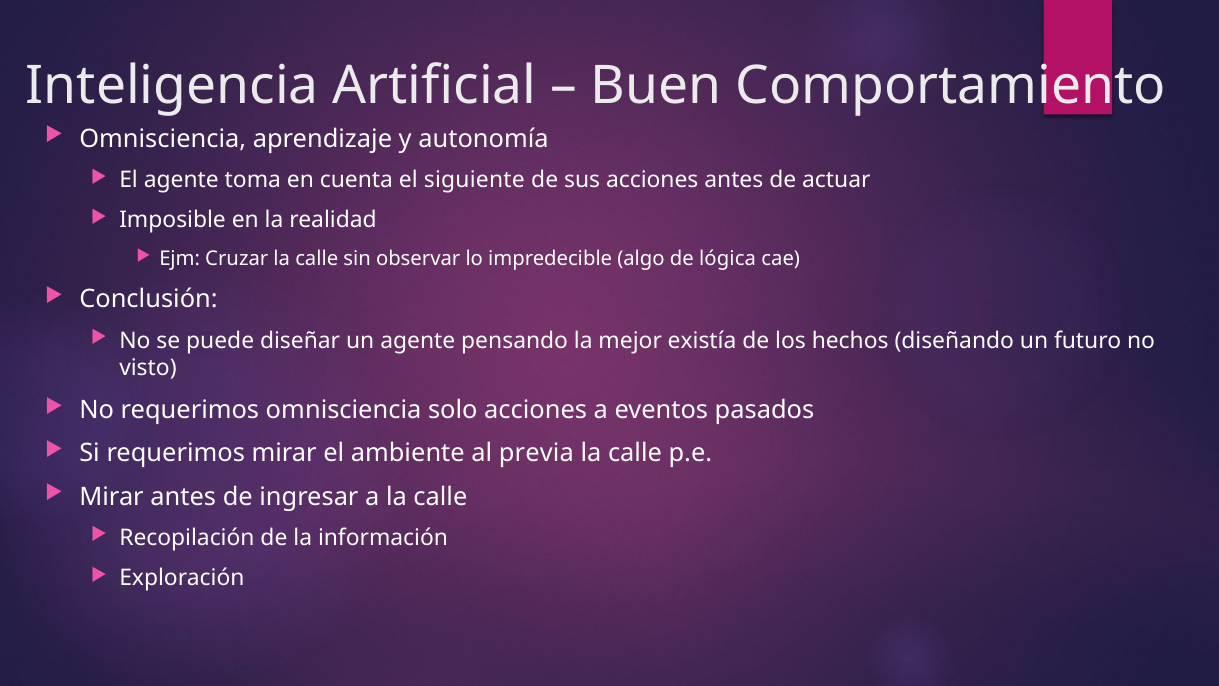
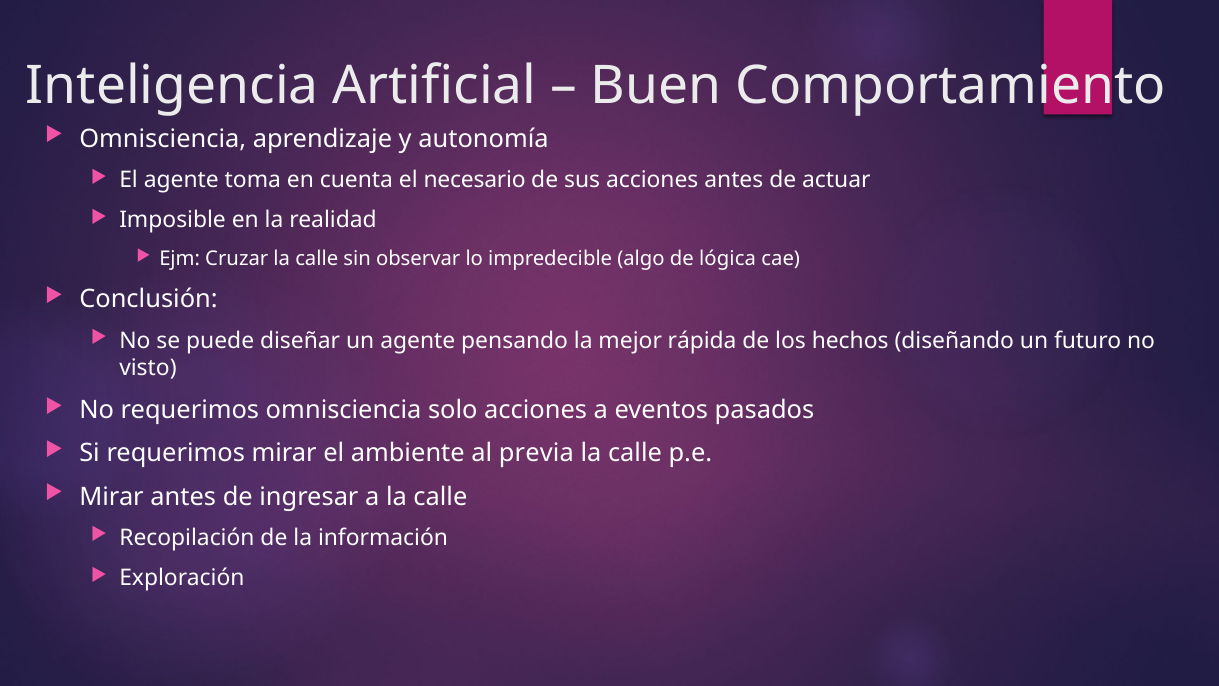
siguiente: siguiente -> necesario
existía: existía -> rápida
